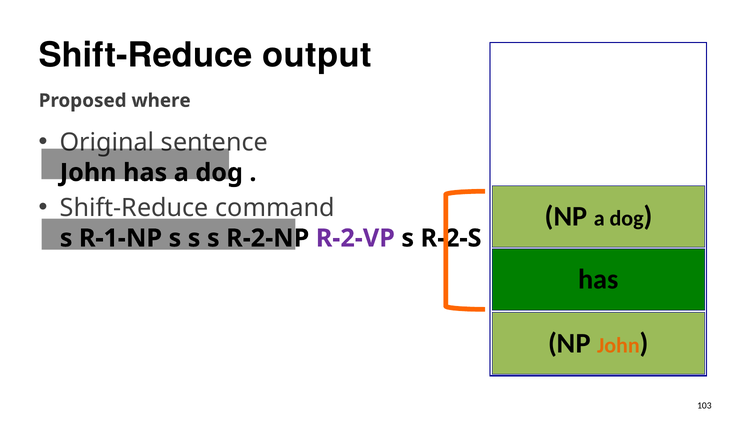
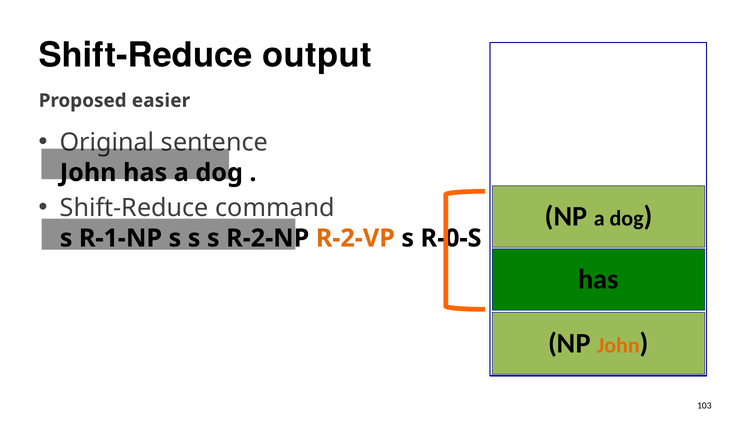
where: where -> easier
R-2-VP colour: purple -> orange
R-2-S: R-2-S -> R-0-S
